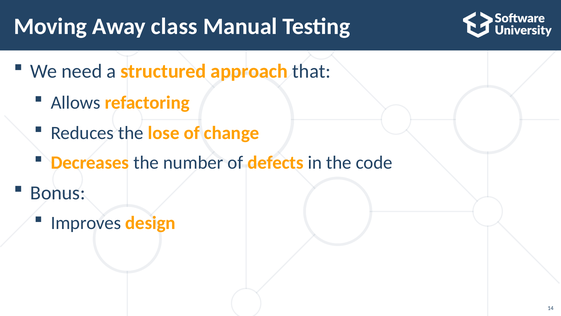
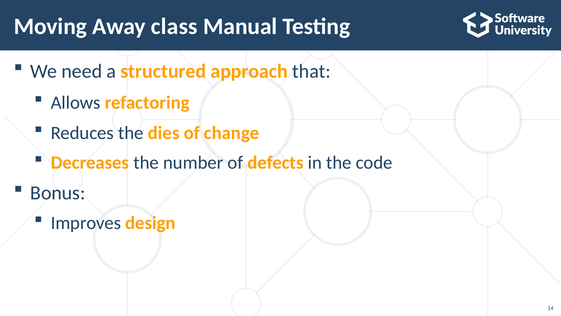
lose: lose -> dies
